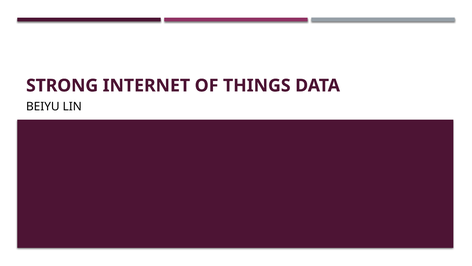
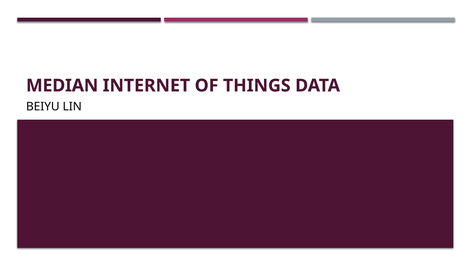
STRONG: STRONG -> MEDIAN
